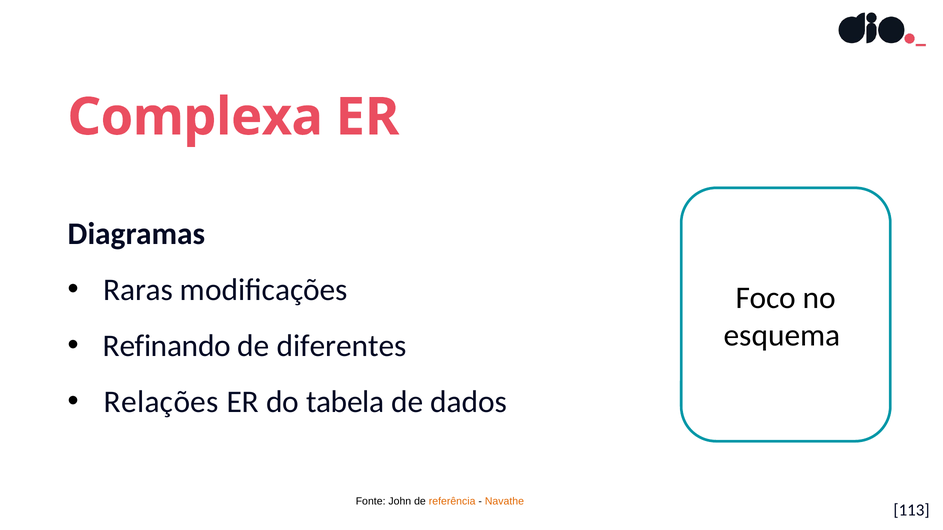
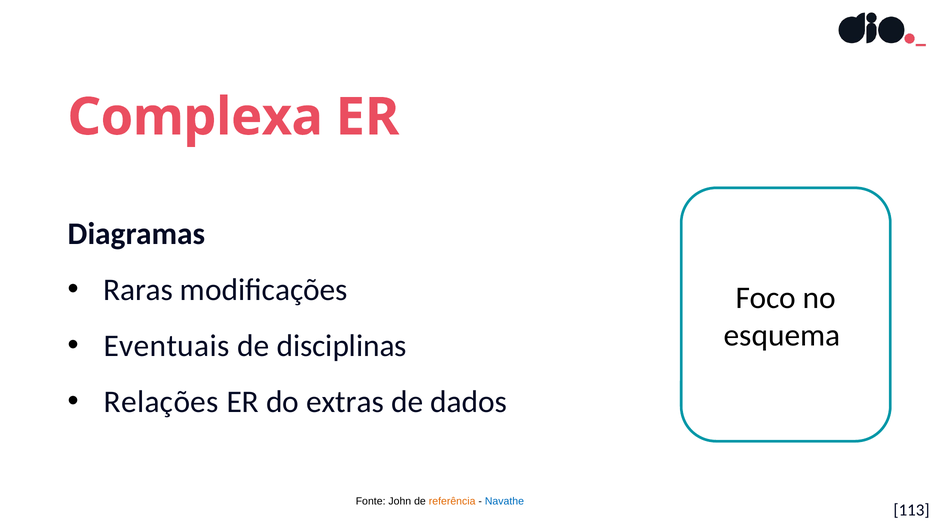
Refinando: Refinando -> Eventuais
diferentes: diferentes -> disciplinas
tabela: tabela -> extras
Navathe colour: orange -> blue
